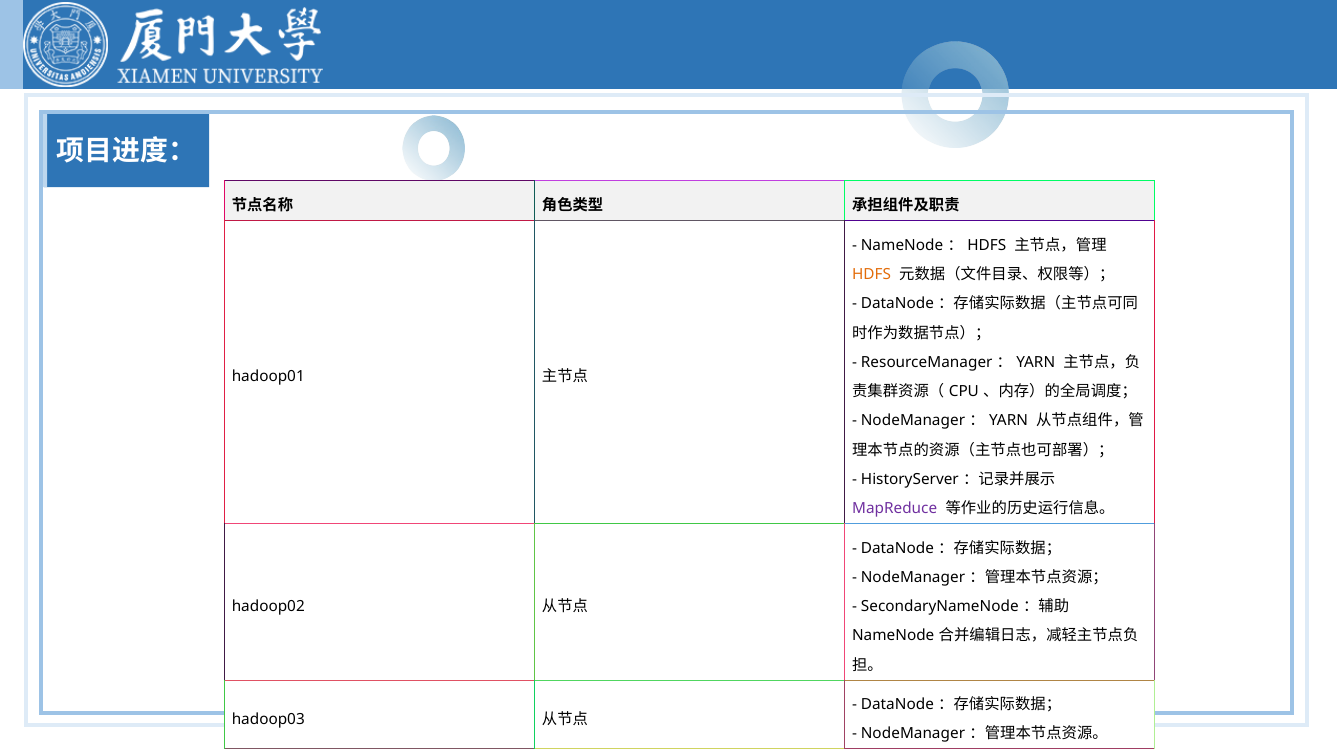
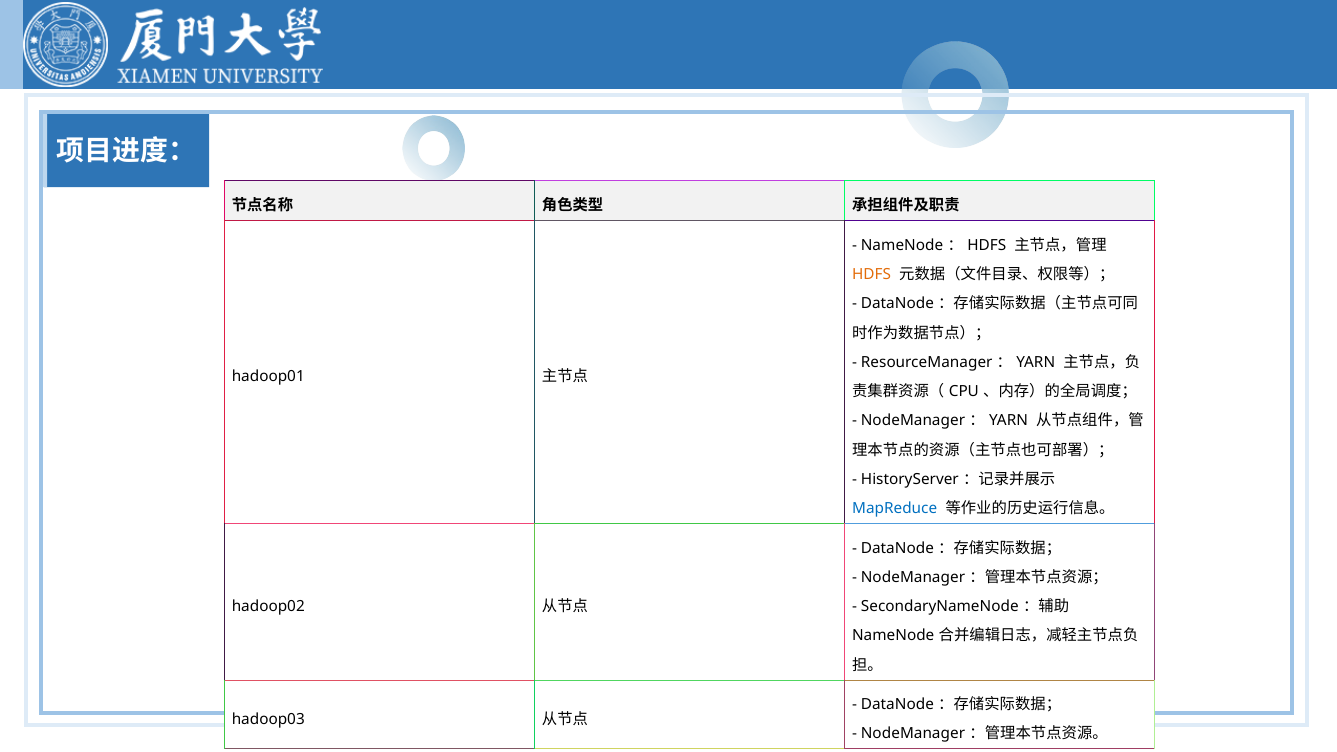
MapReduce colour: purple -> blue
